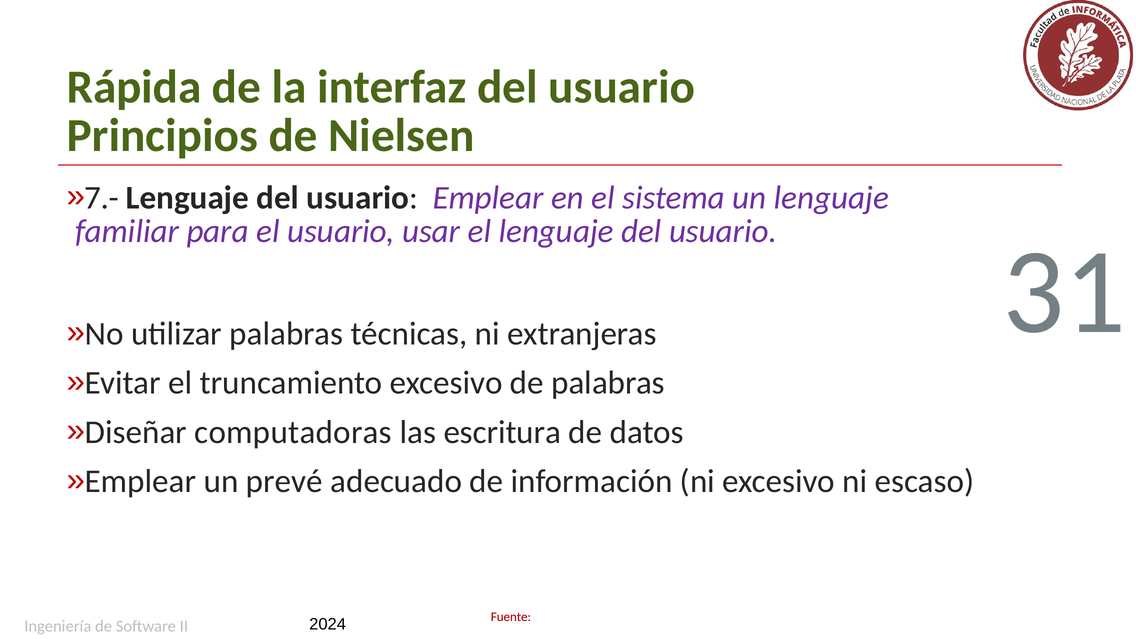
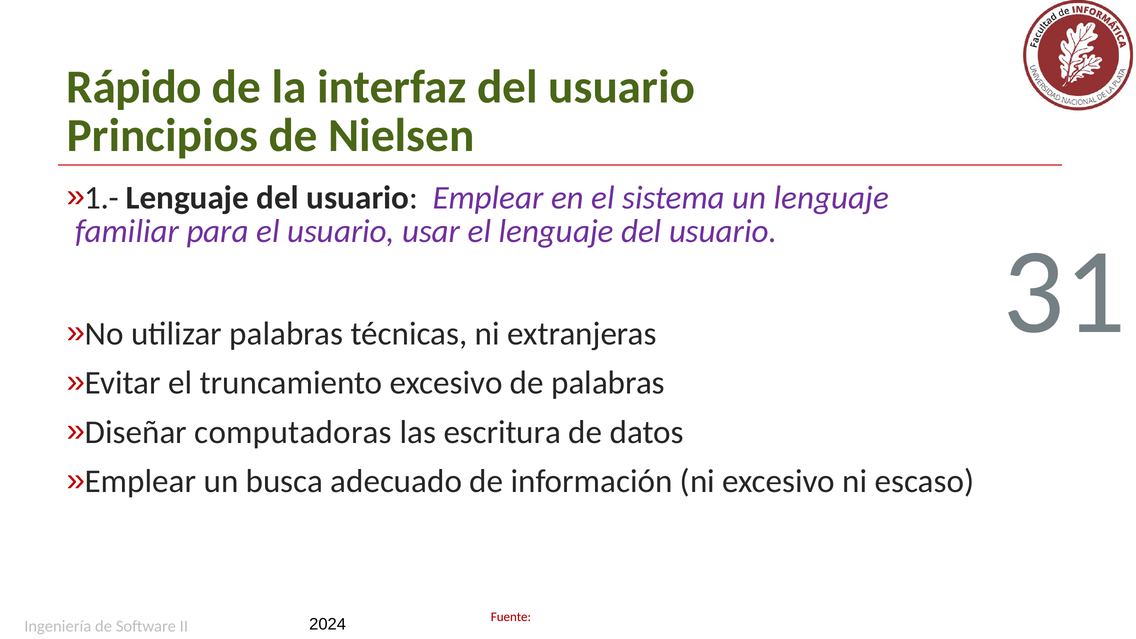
Rápida: Rápida -> Rápido
7.-: 7.- -> 1.-
prevé: prevé -> busca
